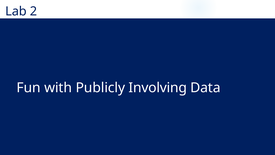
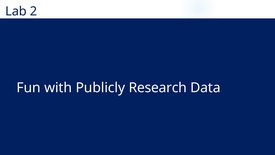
Involving: Involving -> Research
